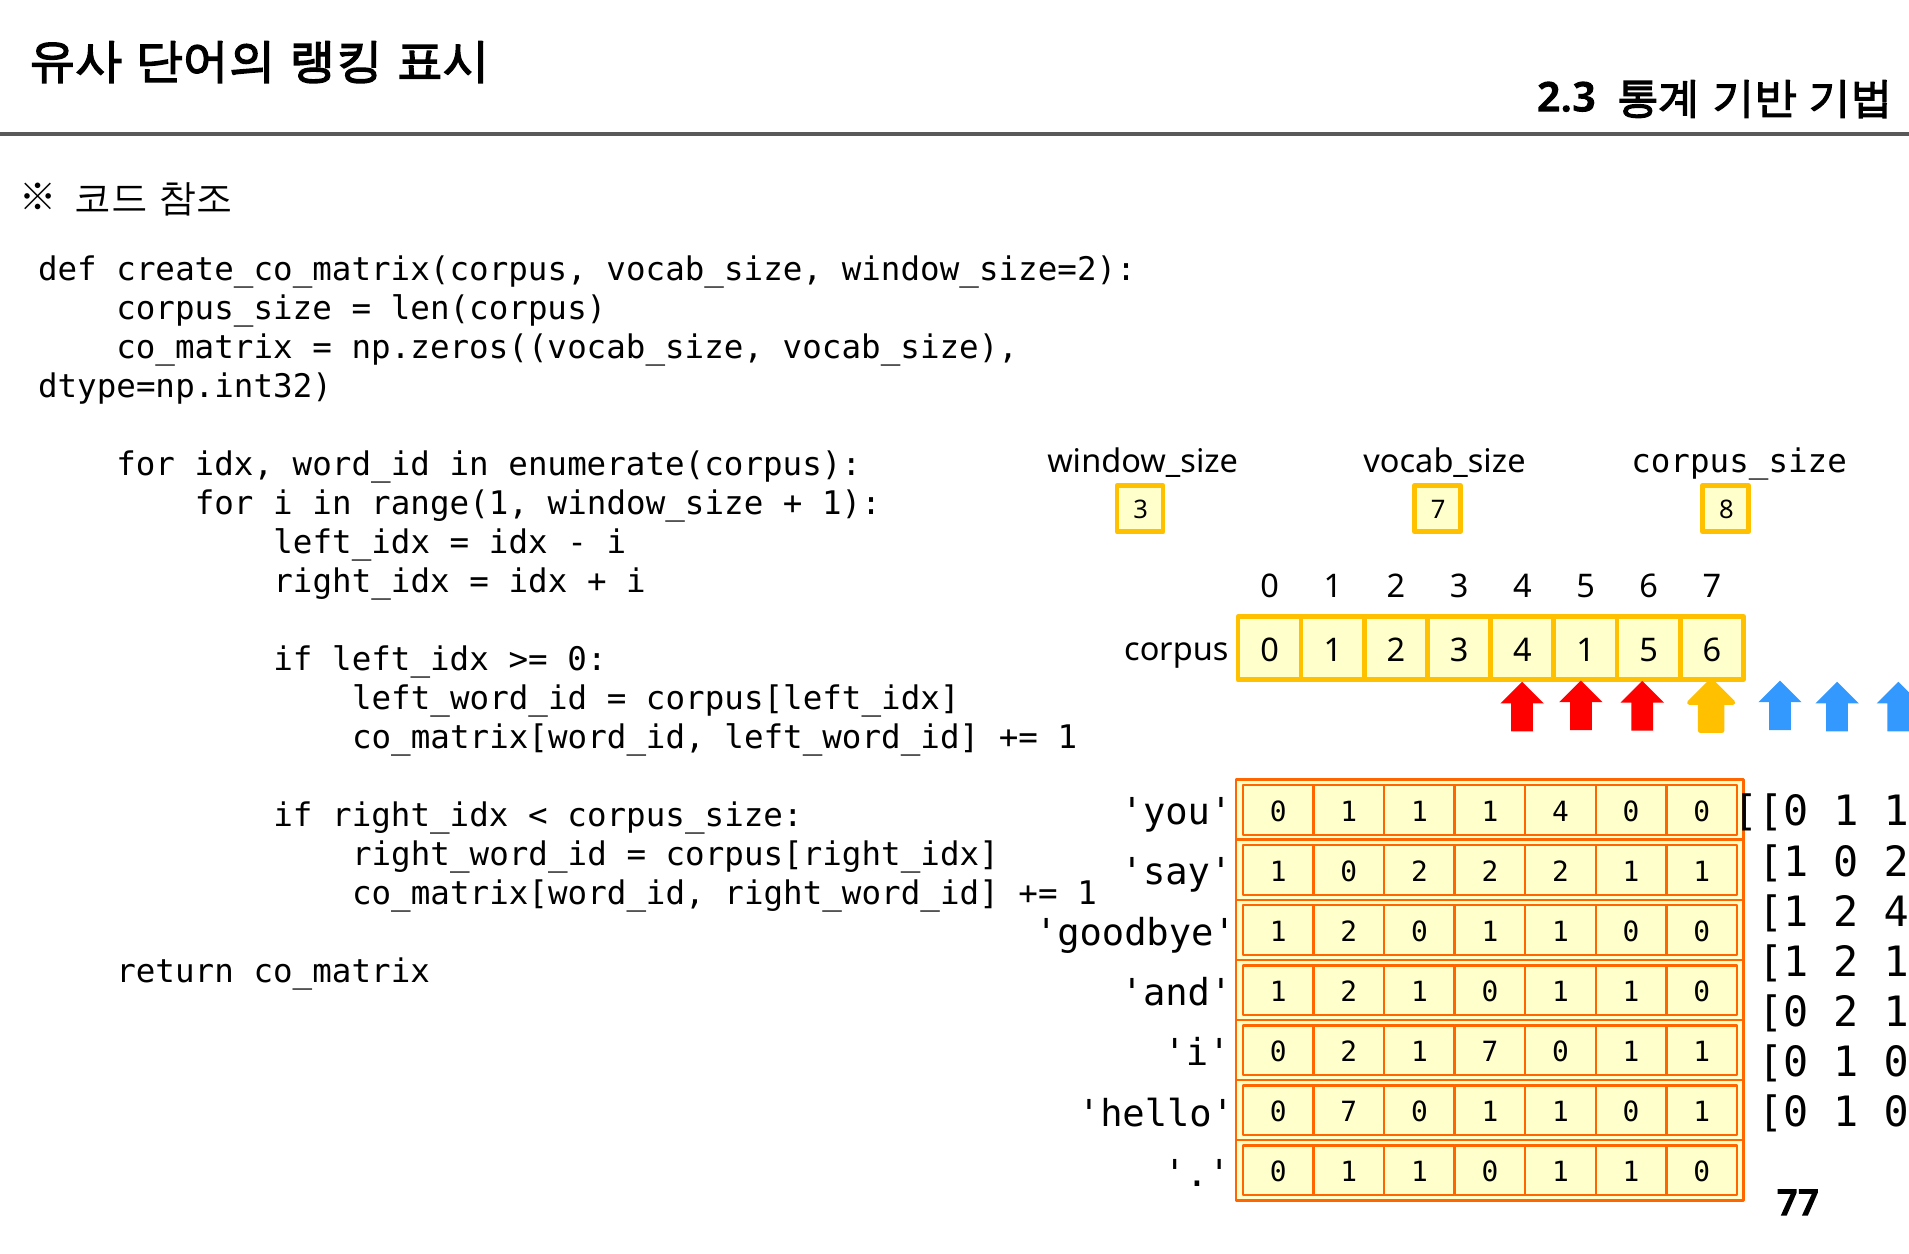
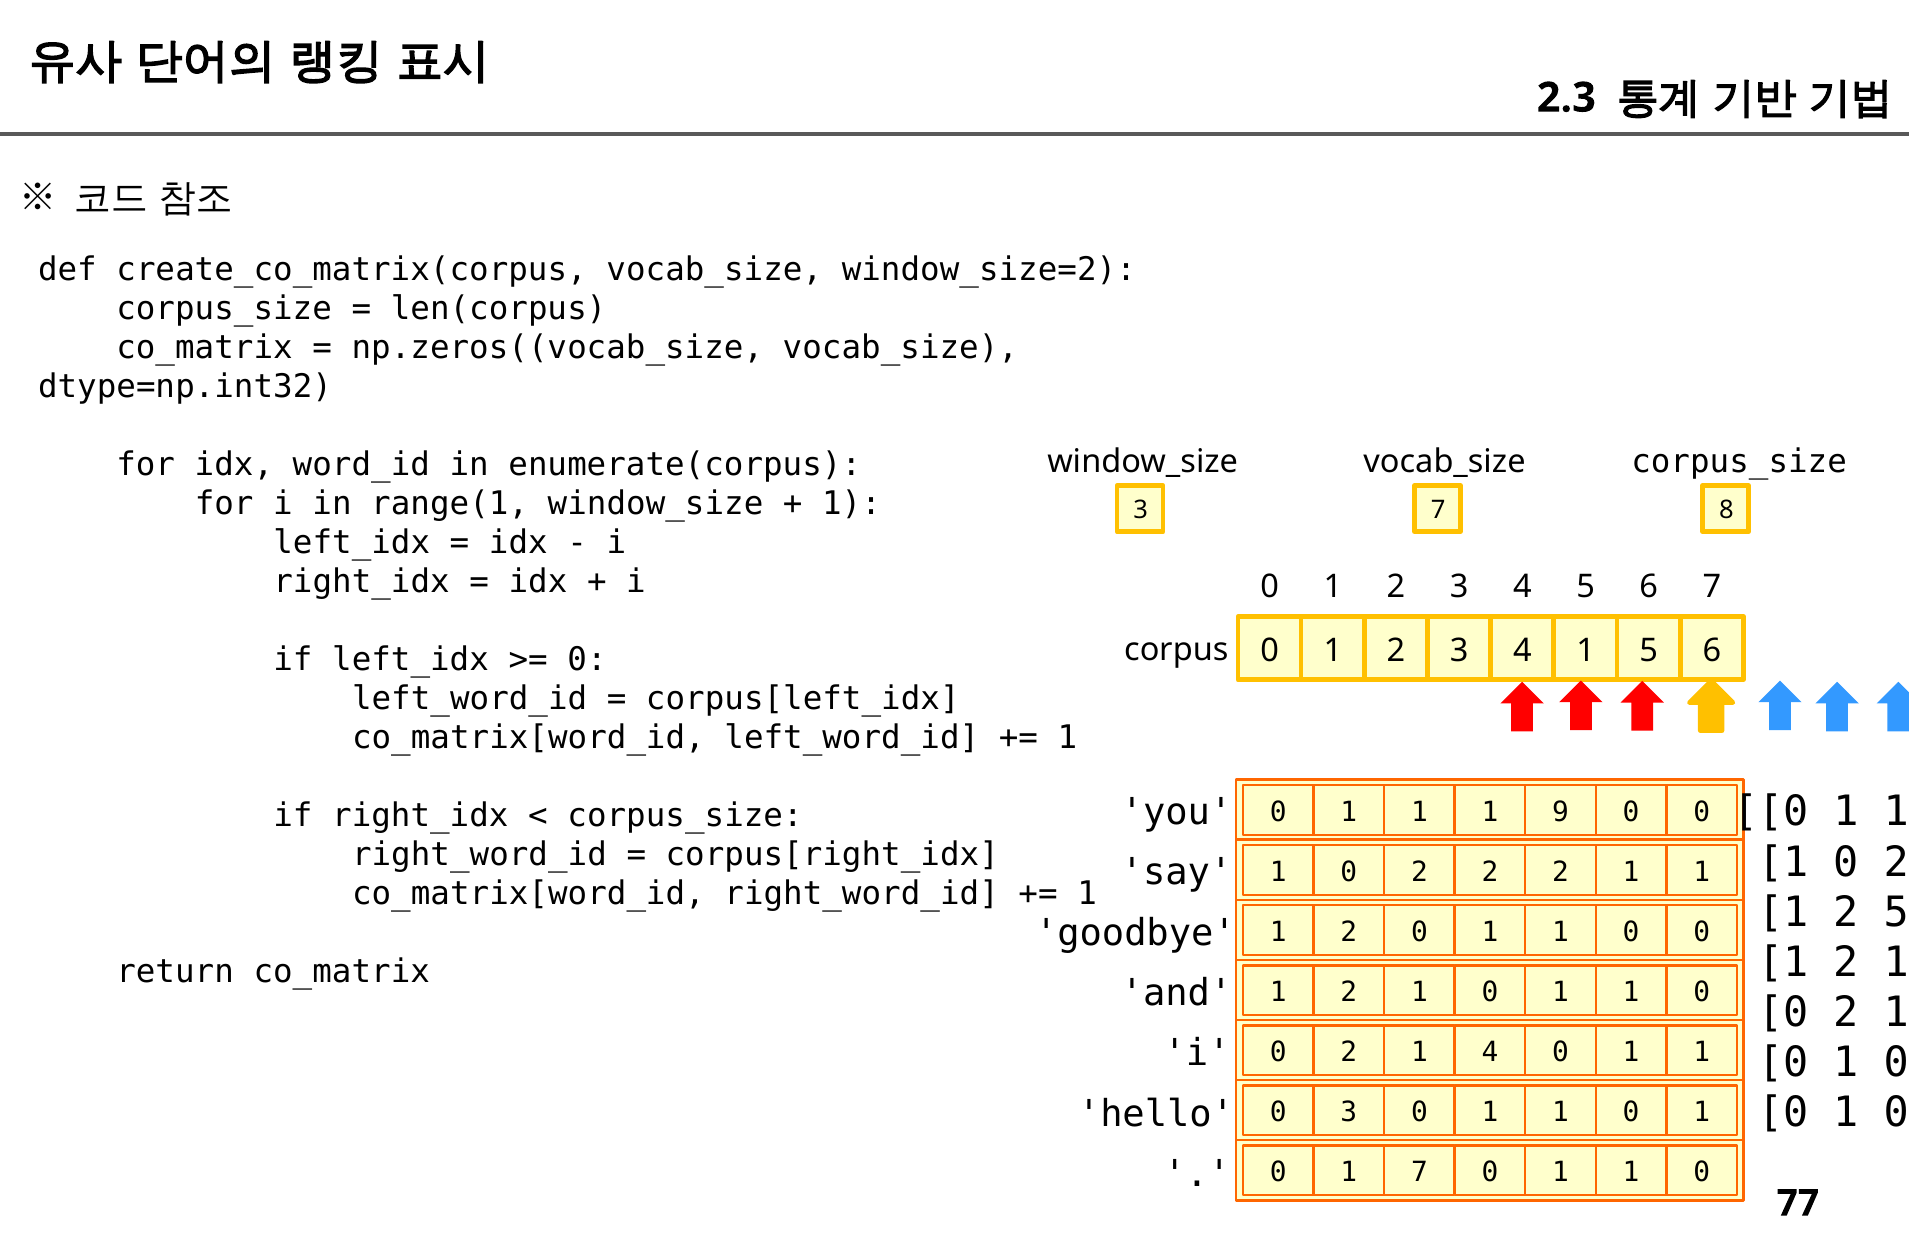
1 4: 4 -> 9
2 4: 4 -> 5
1 7: 7 -> 4
0 7: 7 -> 3
1 at (1419, 1172): 1 -> 7
